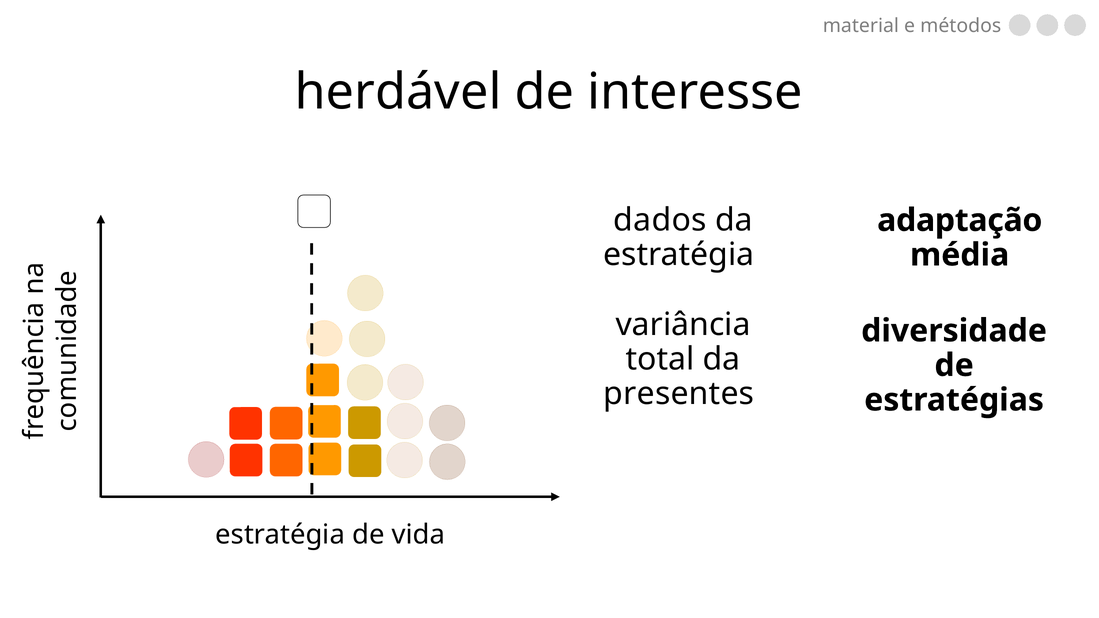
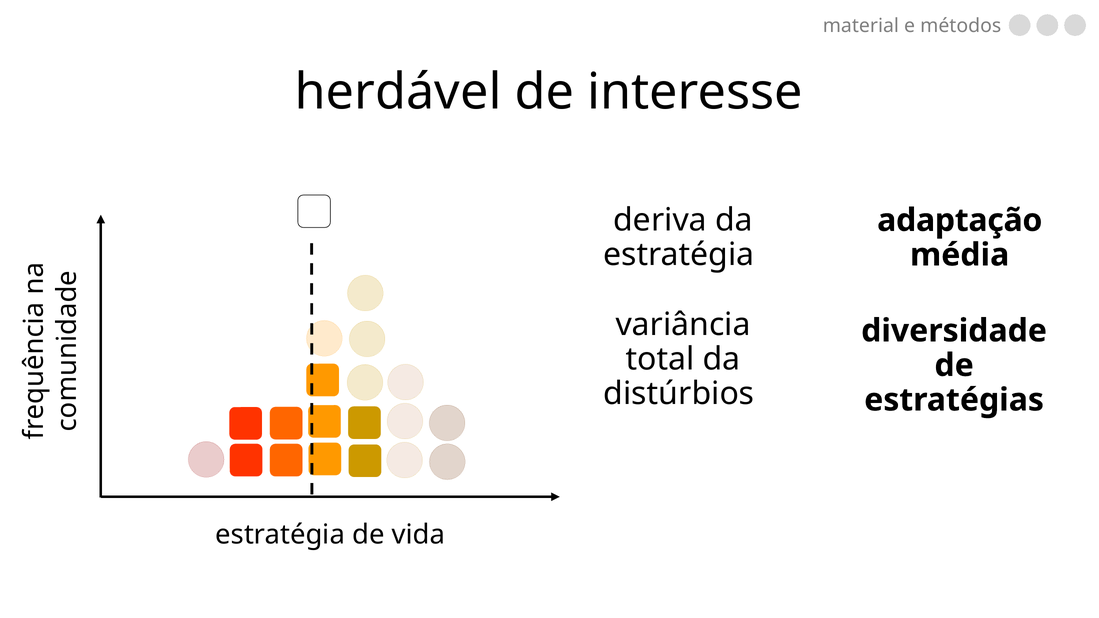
dados: dados -> deriva
presentes: presentes -> distúrbios
